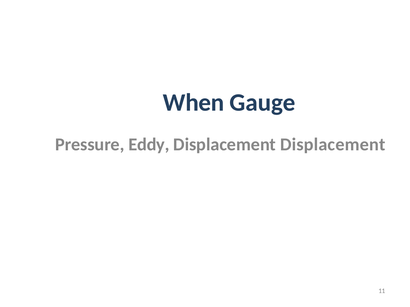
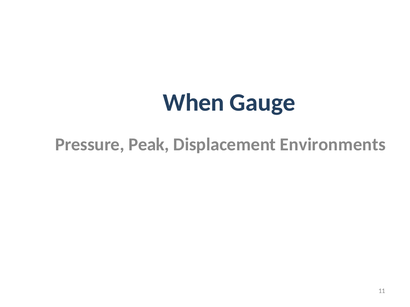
Eddy: Eddy -> Peak
Displacement Displacement: Displacement -> Environments
